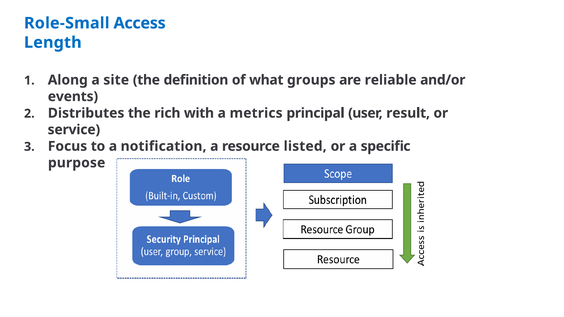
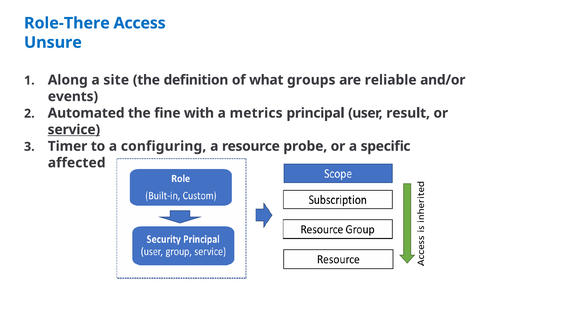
Role-Small: Role-Small -> Role-There
Length: Length -> Unsure
Distributes: Distributes -> Automated
rich: rich -> fine
service underline: none -> present
Focus: Focus -> Timer
notification: notification -> configuring
listed: listed -> probe
purpose: purpose -> affected
